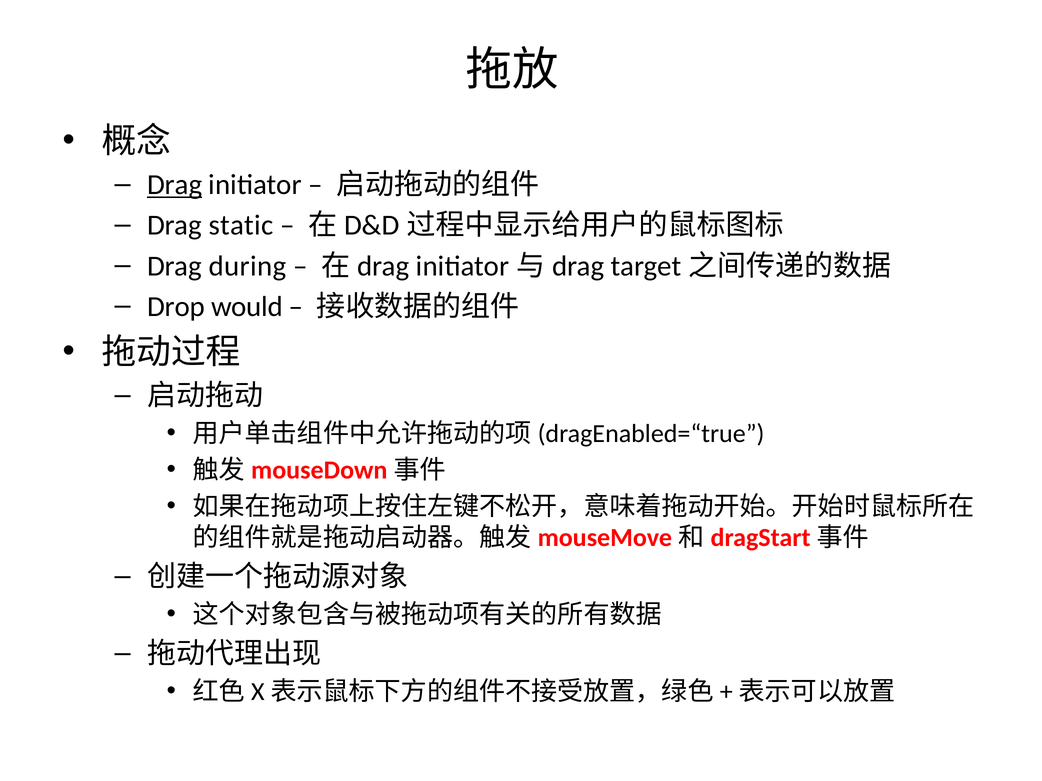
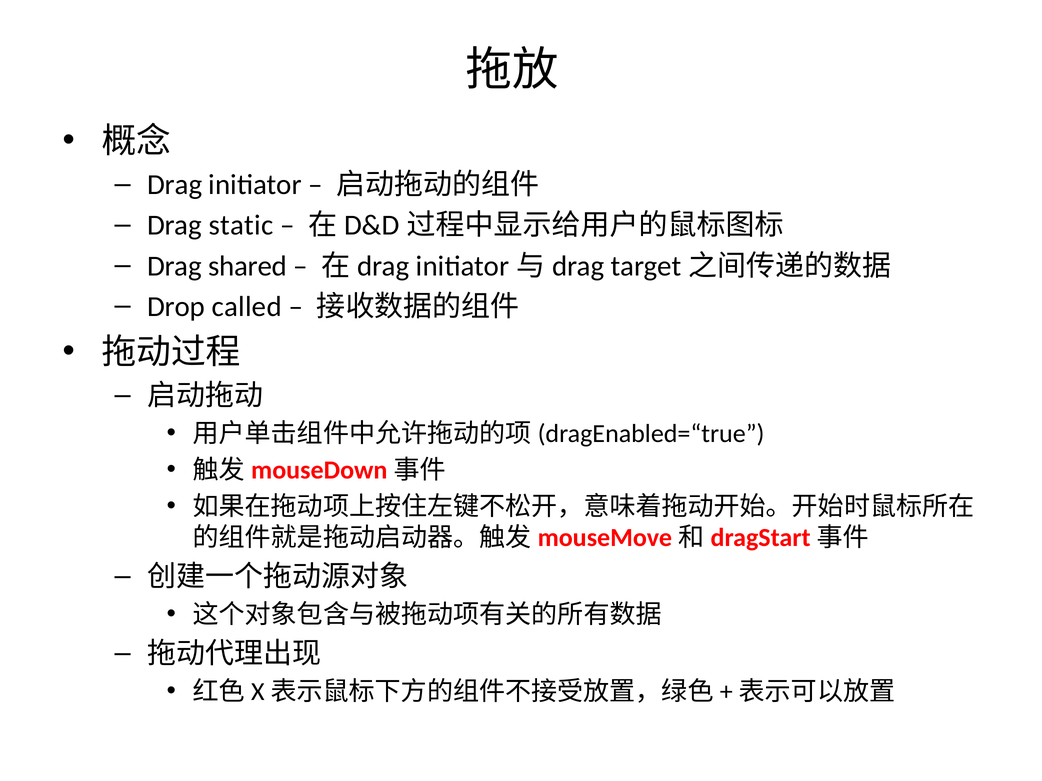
Drag at (175, 185) underline: present -> none
during: during -> shared
would: would -> called
